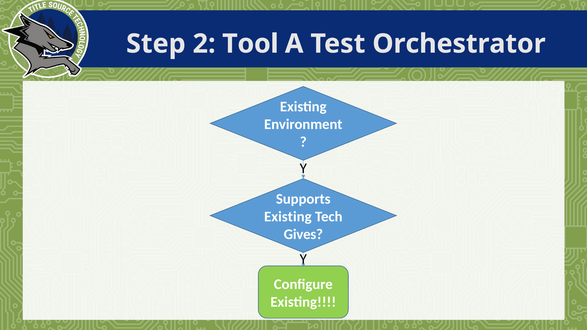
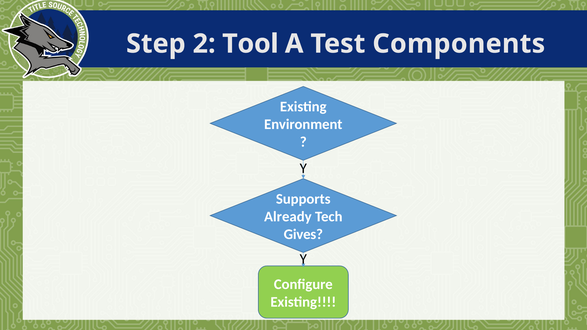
Orchestrator: Orchestrator -> Components
Existing at (288, 217): Existing -> Already
